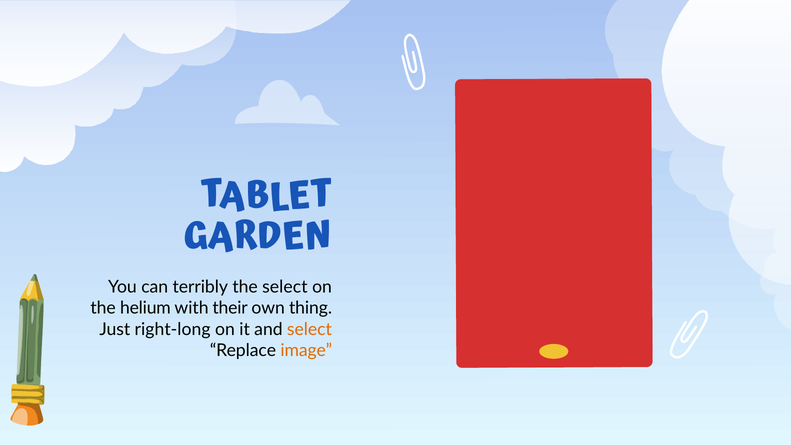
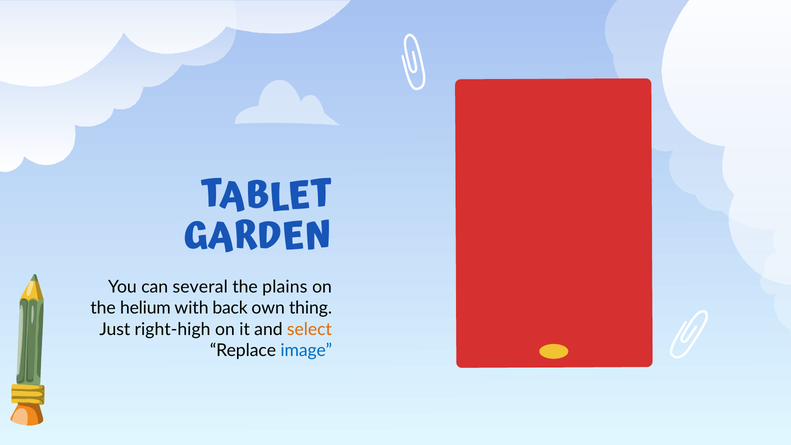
terribly: terribly -> several
the select: select -> plains
their: their -> back
right-long: right-long -> right-high
image colour: orange -> blue
